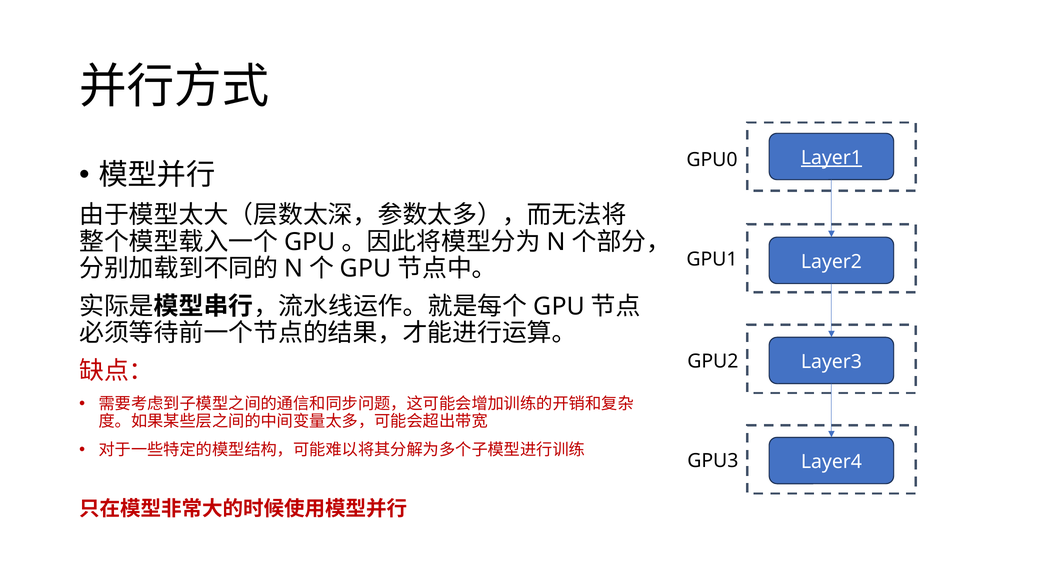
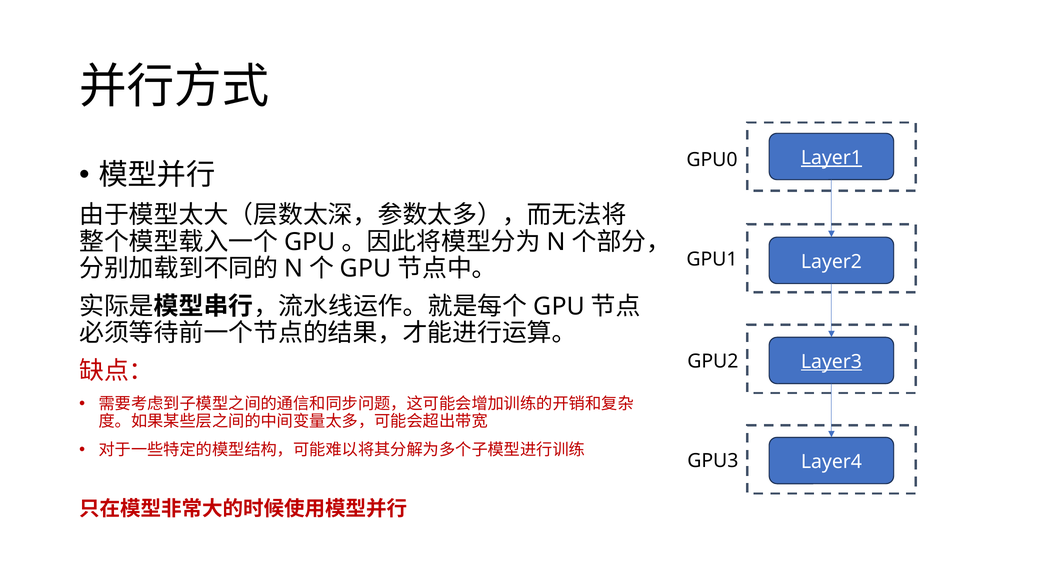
Layer3 underline: none -> present
